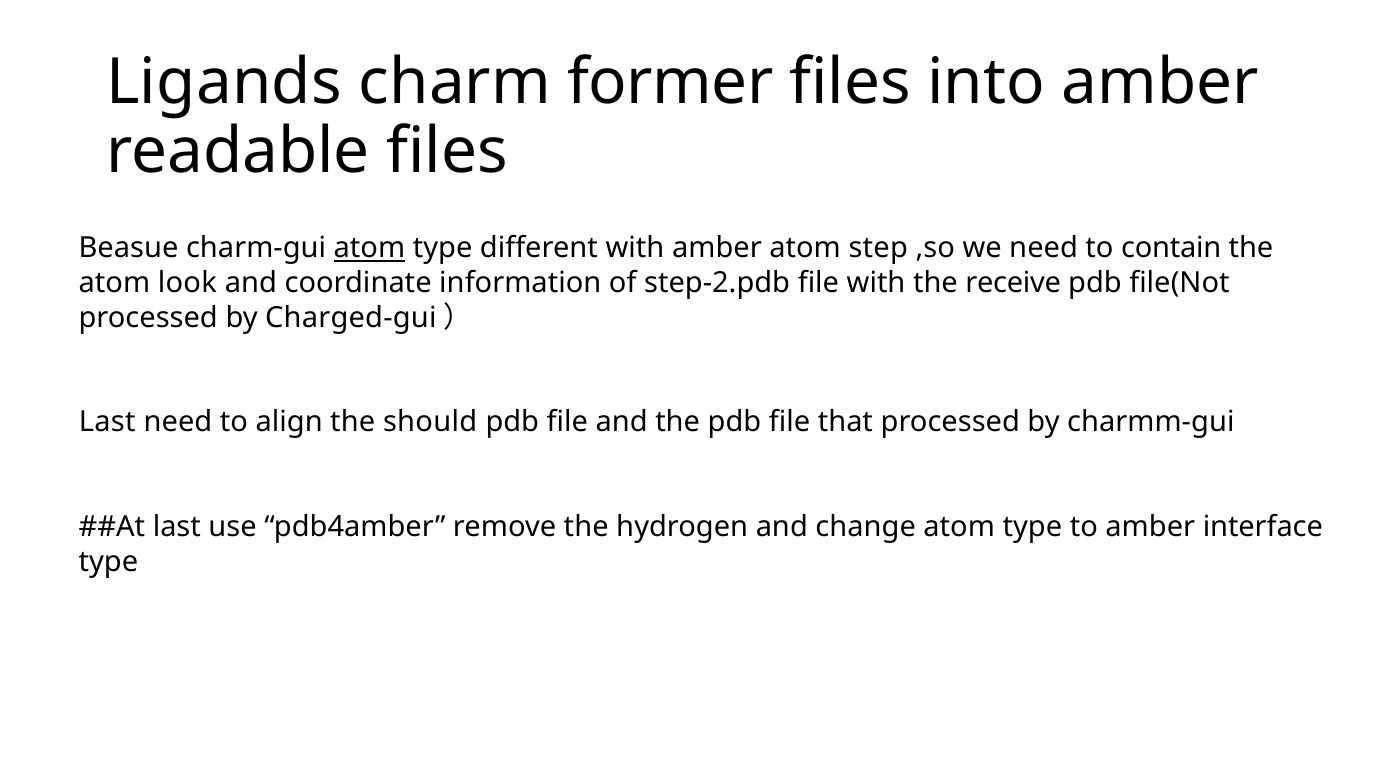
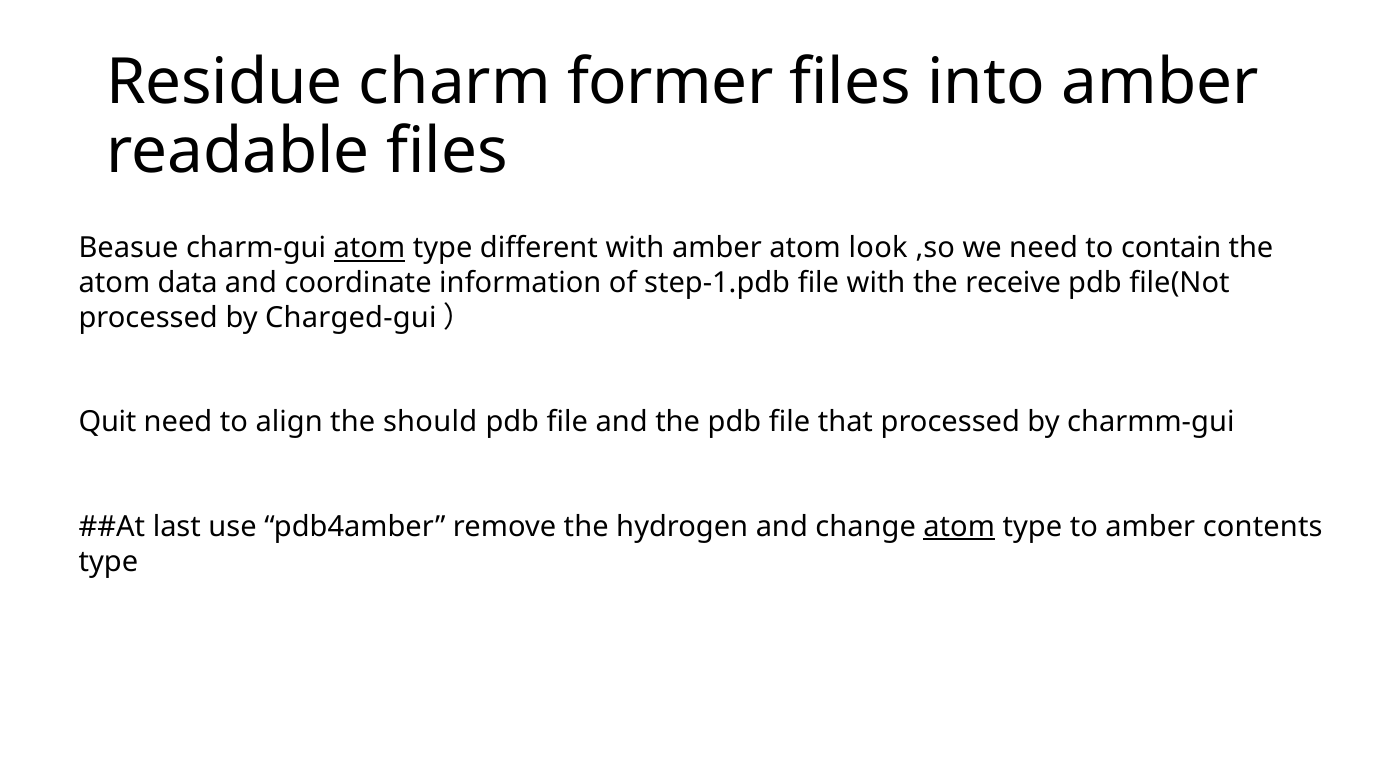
Ligands: Ligands -> Residue
step: step -> look
look: look -> data
step-2.pdb: step-2.pdb -> step-1.pdb
Last at (107, 423): Last -> Quit
atom at (959, 527) underline: none -> present
interface: interface -> contents
